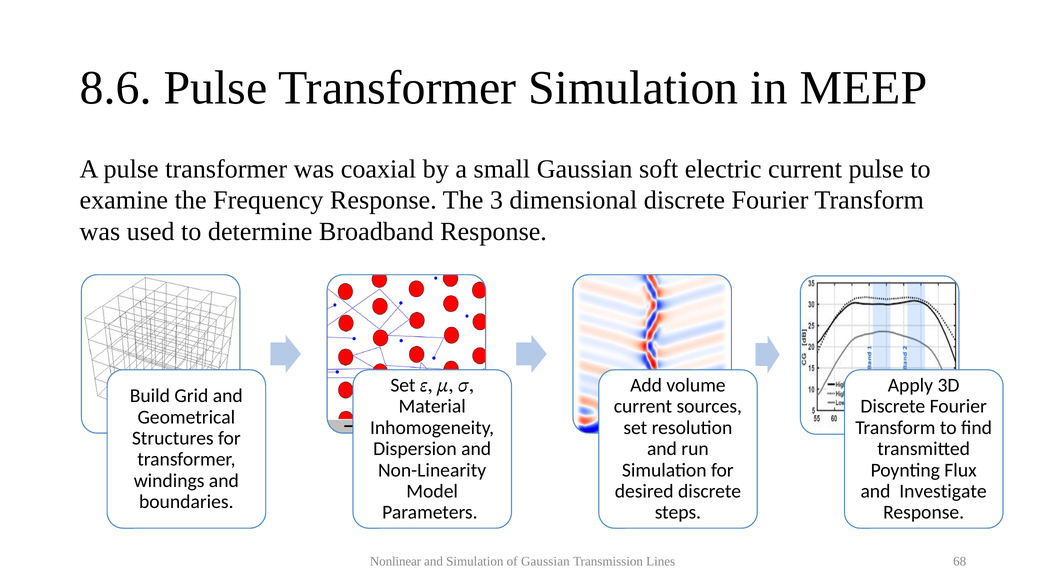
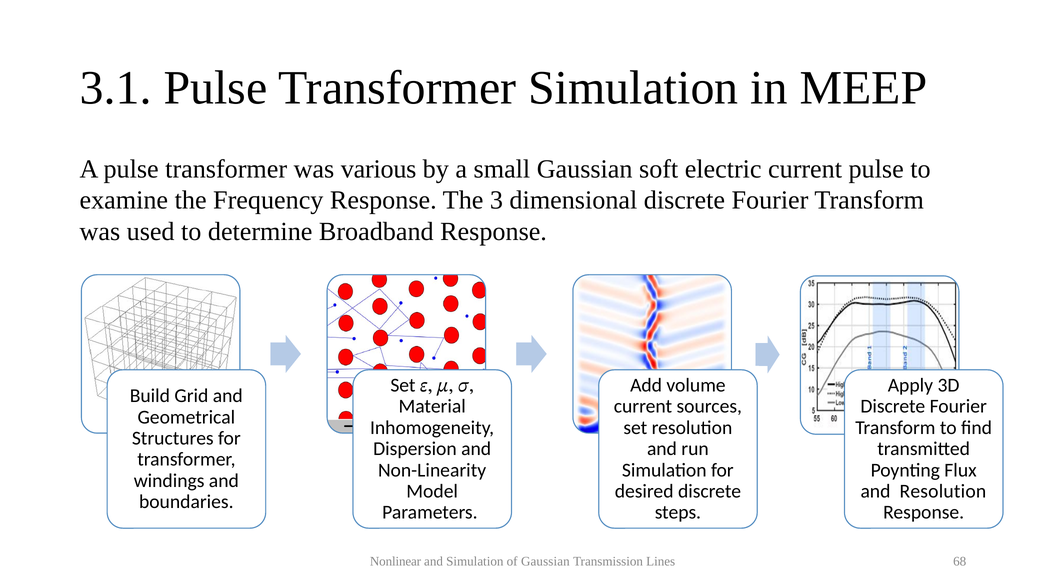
8.6: 8.6 -> 3.1
coaxial: coaxial -> various
and Investigate: Investigate -> Resolution
